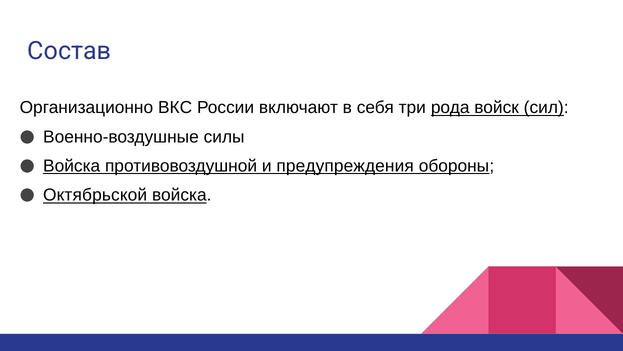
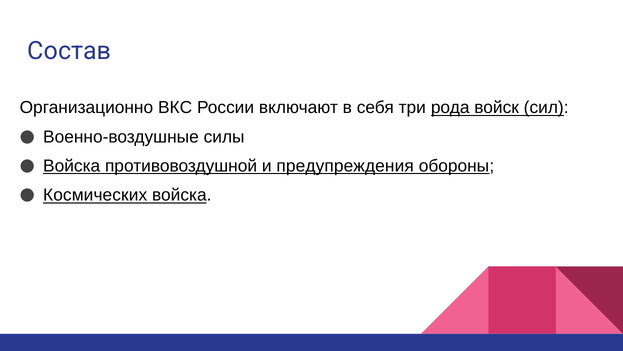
Октябрьской: Октябрьской -> Космических
